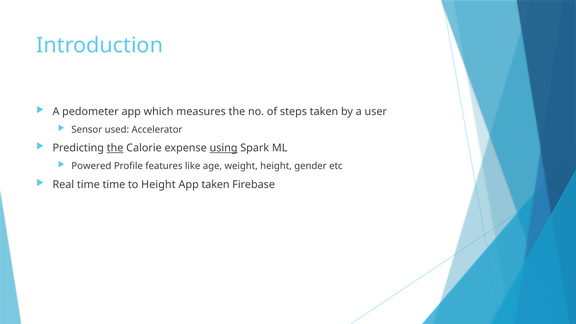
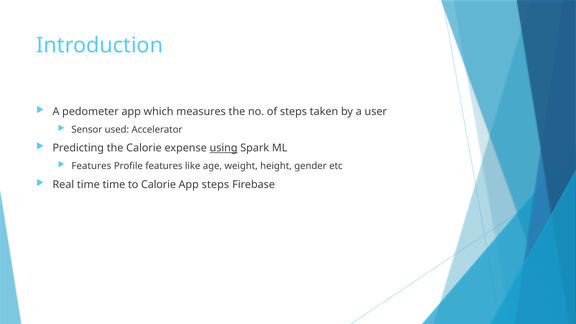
the at (115, 148) underline: present -> none
Powered at (91, 166): Powered -> Features
to Height: Height -> Calorie
App taken: taken -> steps
